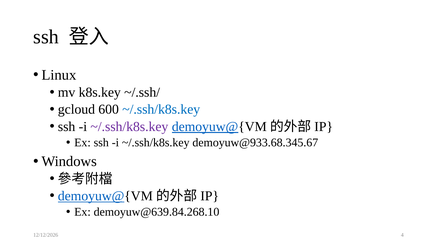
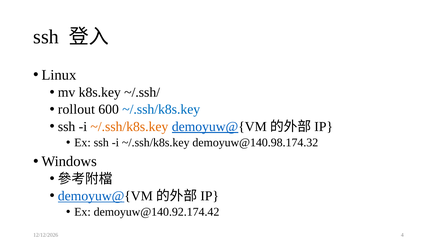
gcloud: gcloud -> rollout
~/.ssh/k8s.key at (129, 126) colour: purple -> orange
demoyuw@933.68.345.67: demoyuw@933.68.345.67 -> demoyuw@140.98.174.32
demoyuw@639.84.268.10: demoyuw@639.84.268.10 -> demoyuw@140.92.174.42
